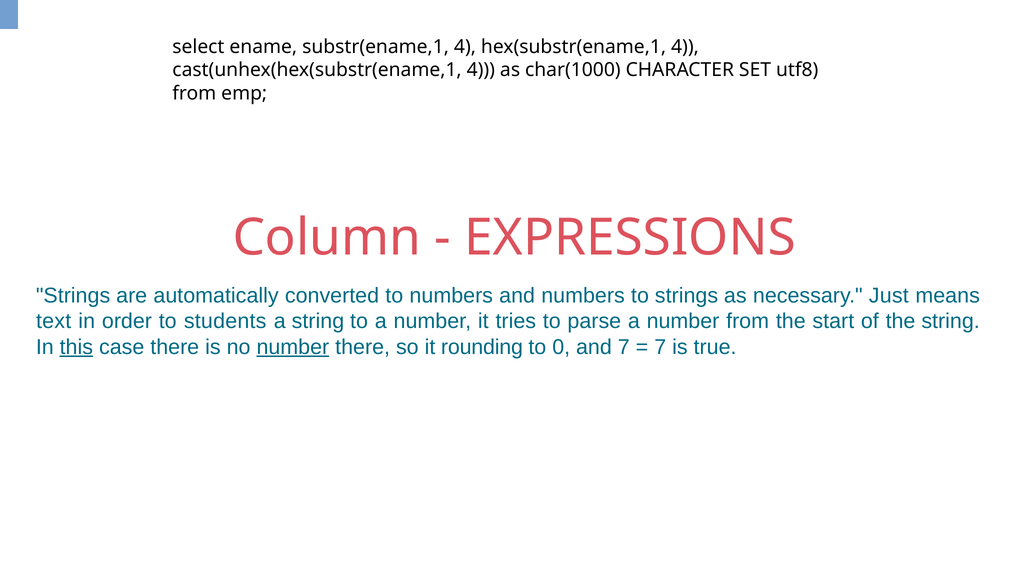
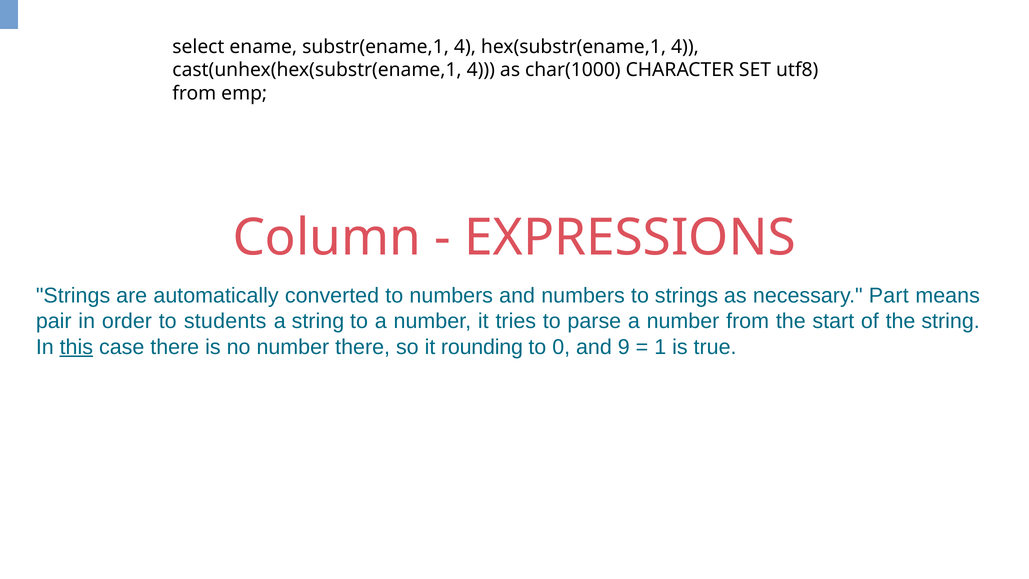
Just: Just -> Part
text: text -> pair
number at (293, 347) underline: present -> none
and 7: 7 -> 9
7 at (660, 347): 7 -> 1
